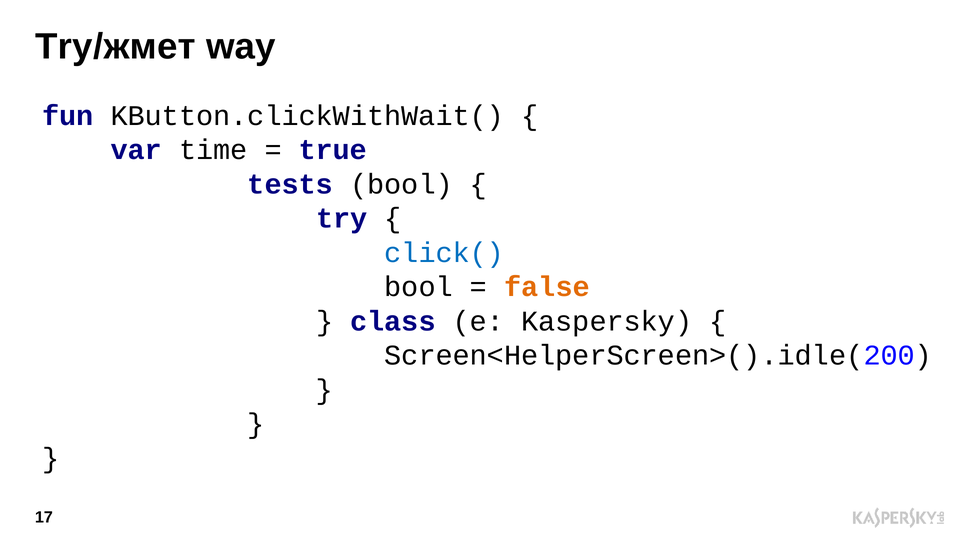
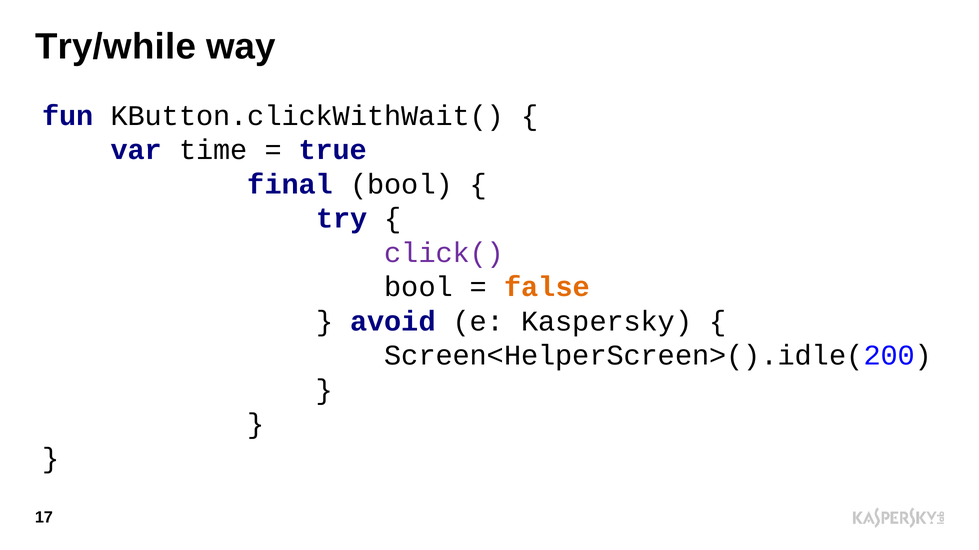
Try/жмет: Try/жмет -> Try/while
tests: tests -> final
click( colour: blue -> purple
class: class -> avoid
